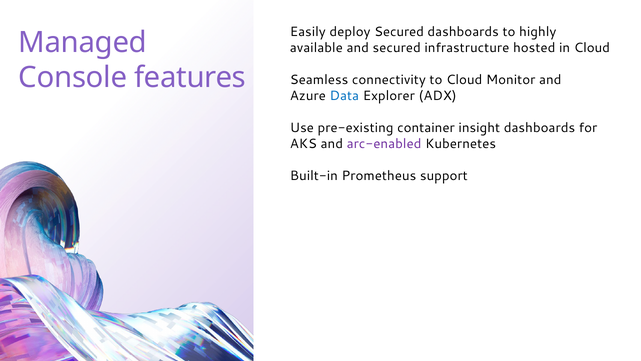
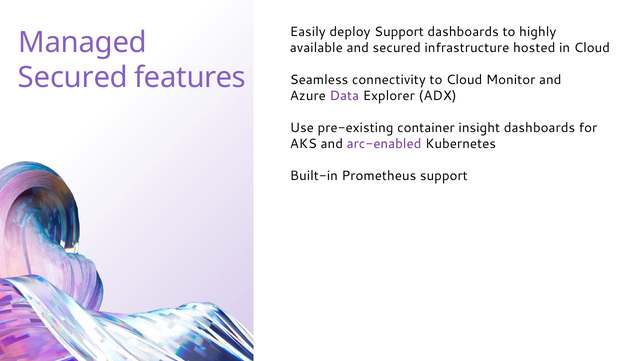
deploy Secured: Secured -> Support
Console at (73, 78): Console -> Secured
Data colour: blue -> purple
